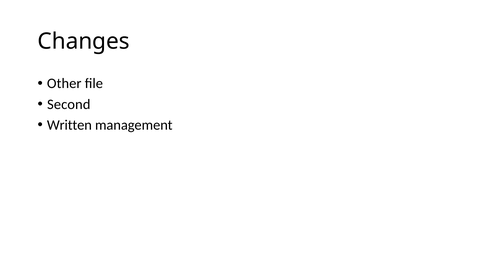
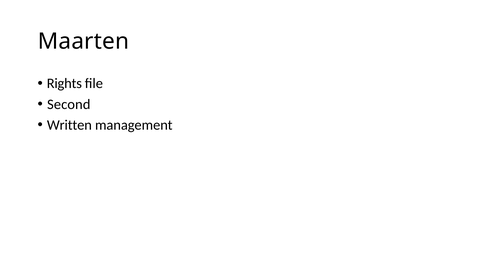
Changes: Changes -> Maarten
Other: Other -> Rights
